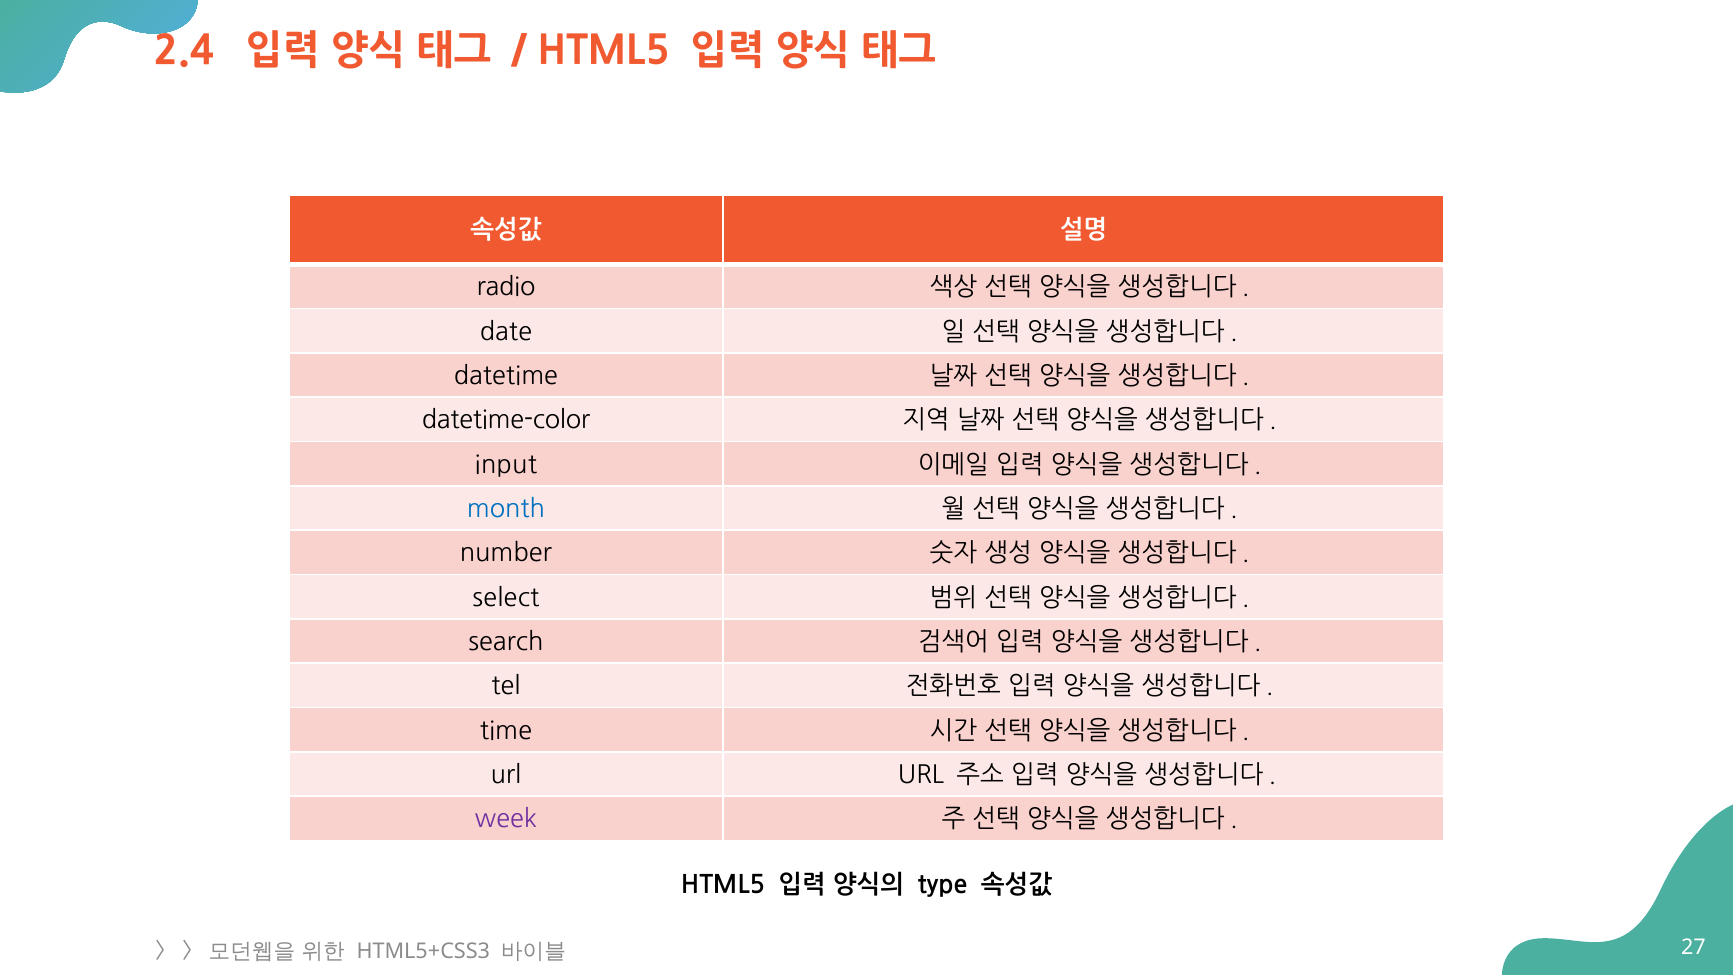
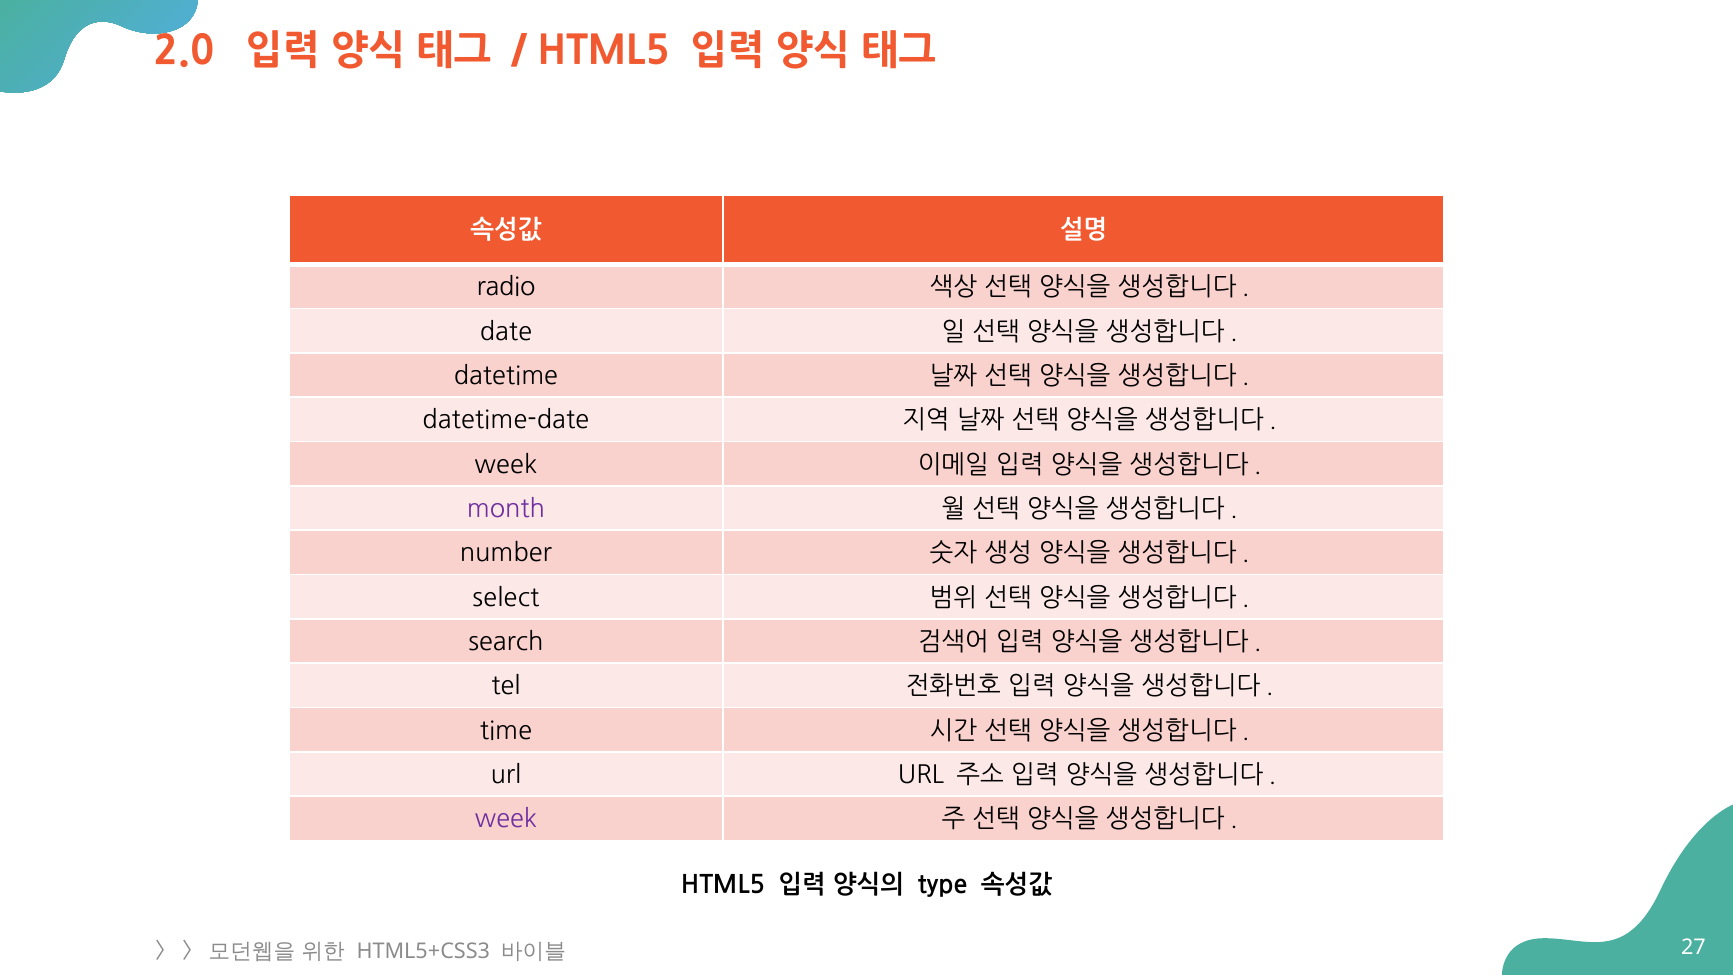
2.4: 2.4 -> 2.0
datetime-color: datetime-color -> datetime-date
input at (506, 465): input -> week
month colour: blue -> purple
